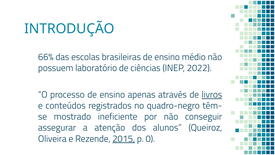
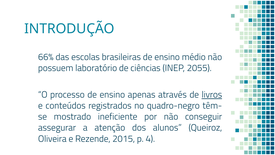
2022: 2022 -> 2055
2015 underline: present -> none
0: 0 -> 4
